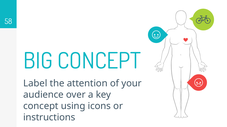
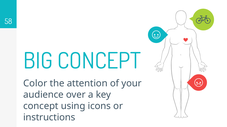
Label: Label -> Color
